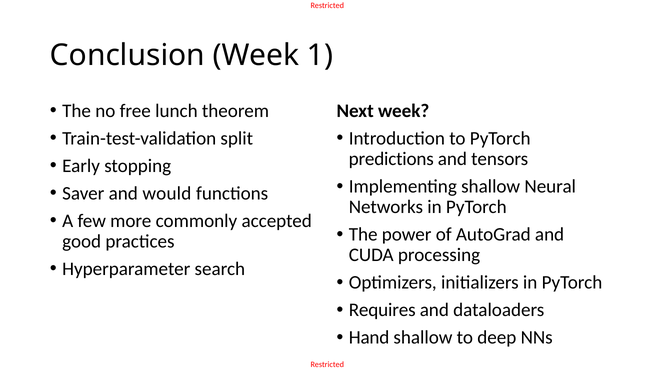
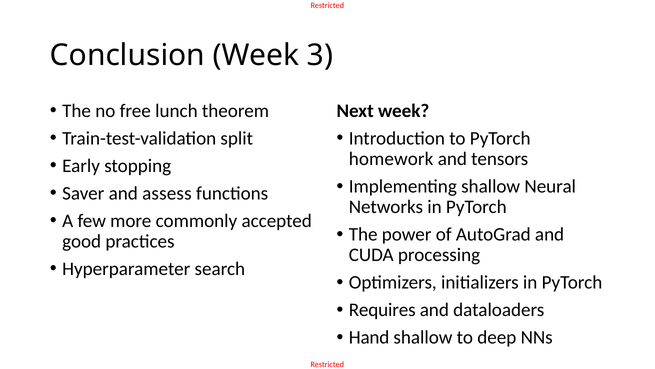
1: 1 -> 3
predictions: predictions -> homework
would: would -> assess
